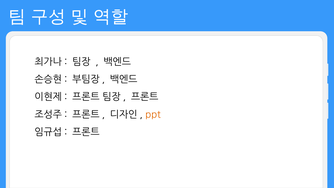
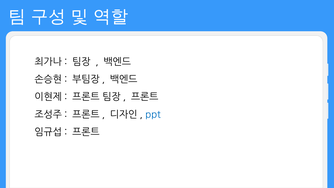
ppt colour: orange -> blue
